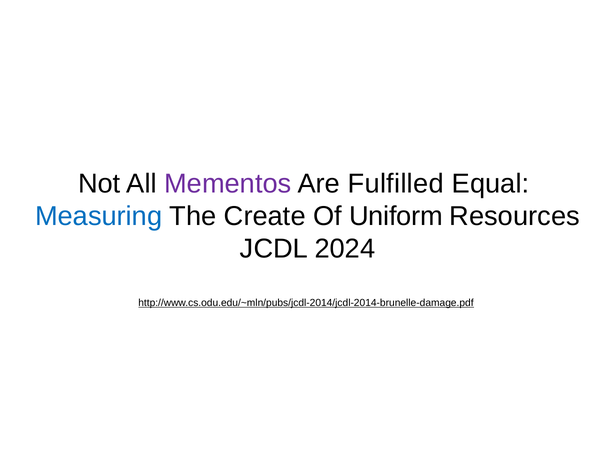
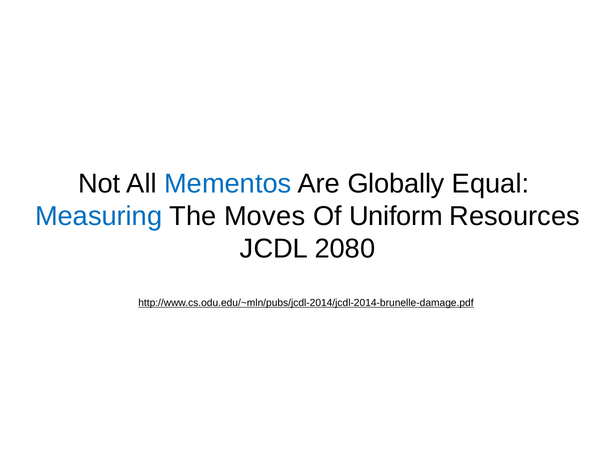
Mementos colour: purple -> blue
Fulfilled: Fulfilled -> Globally
Create: Create -> Moves
2024: 2024 -> 2080
